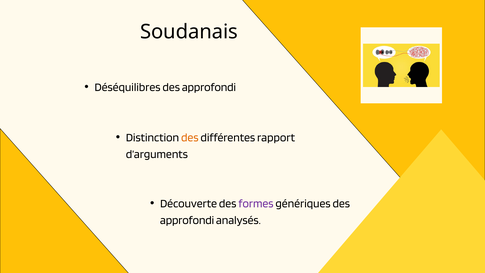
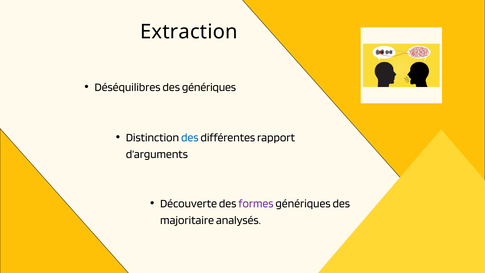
Soudanais: Soudanais -> Extraction
approfondi at (209, 87): approfondi -> génériques
des at (190, 138) colour: orange -> blue
approfondi at (187, 220): approfondi -> majoritaire
